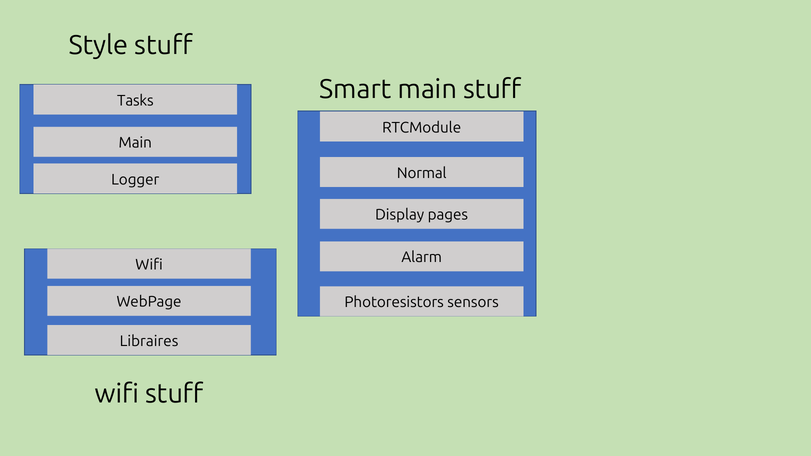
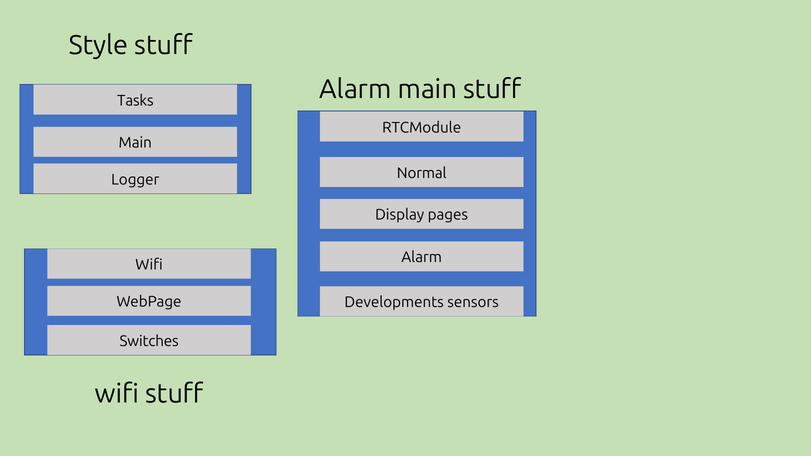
Smart at (355, 89): Smart -> Alarm
Photoresistors: Photoresistors -> Developments
Libraires: Libraires -> Switches
